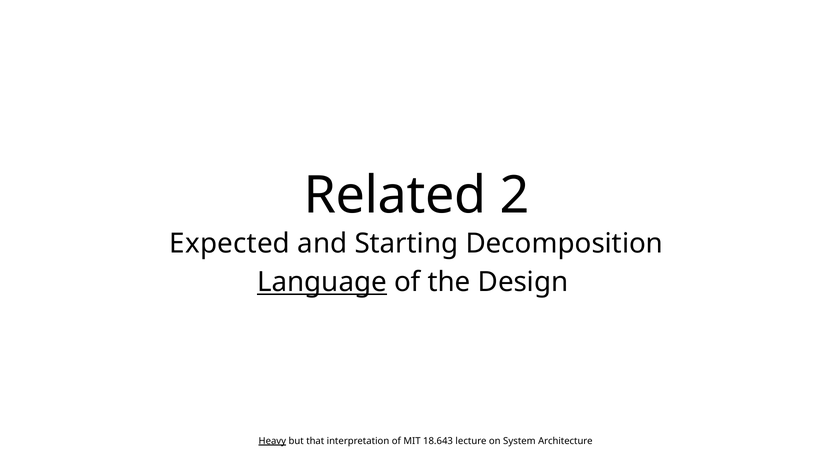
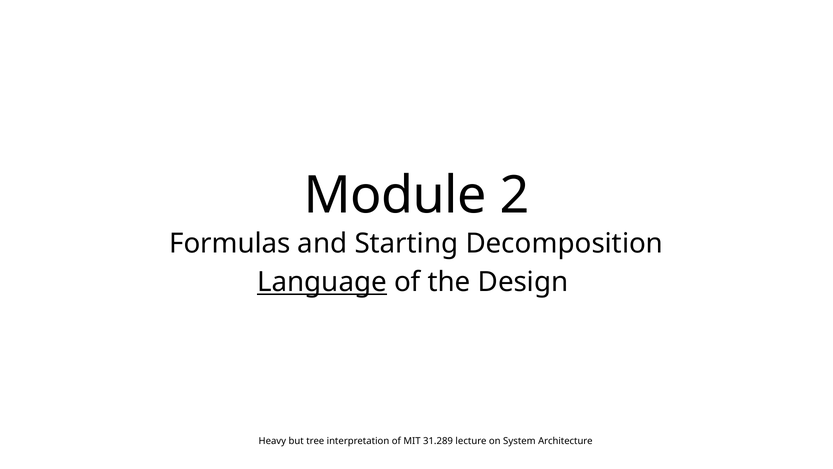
Related: Related -> Module
Expected: Expected -> Formulas
Heavy underline: present -> none
that: that -> tree
18.643: 18.643 -> 31.289
